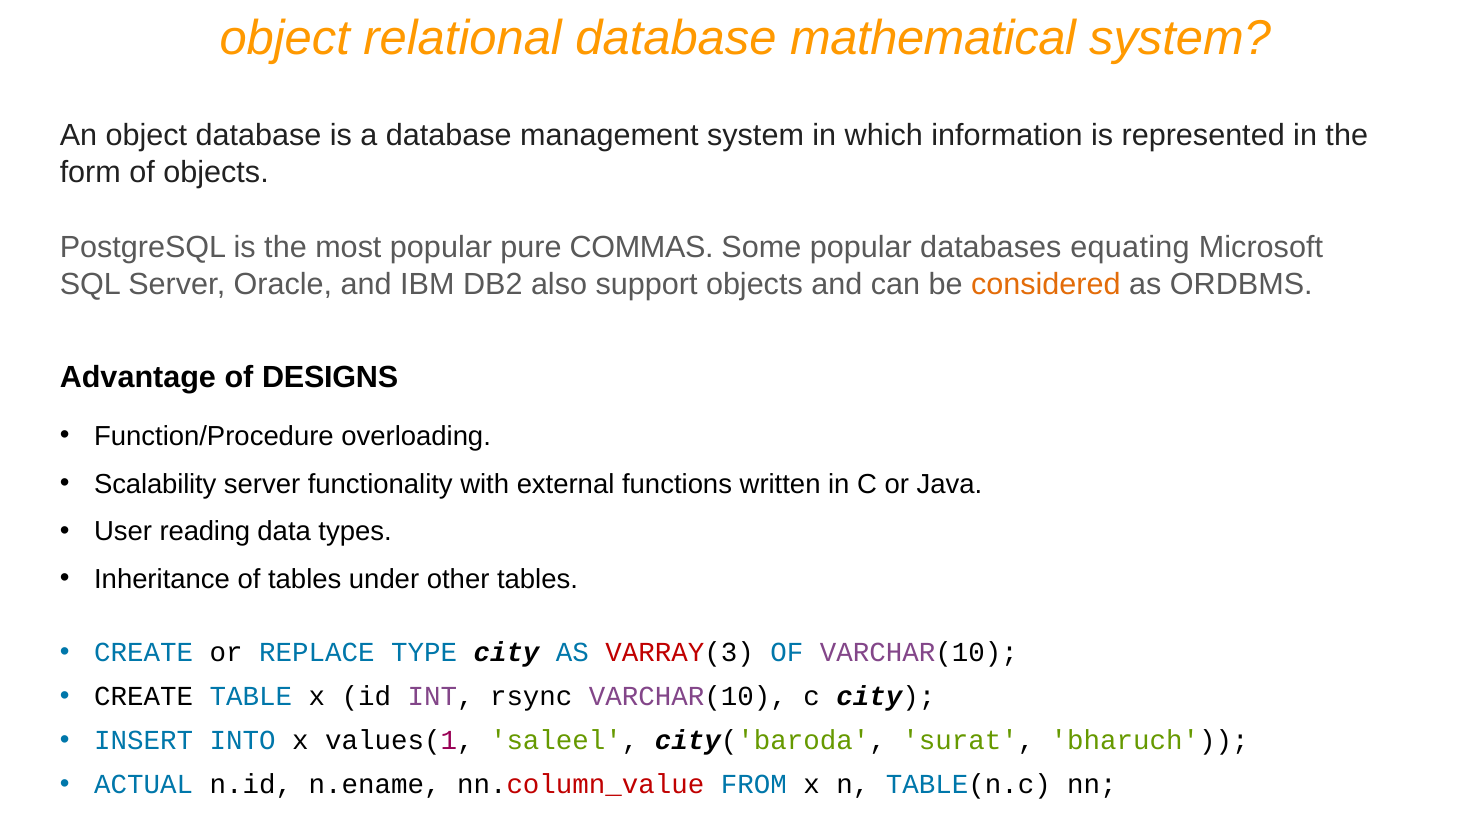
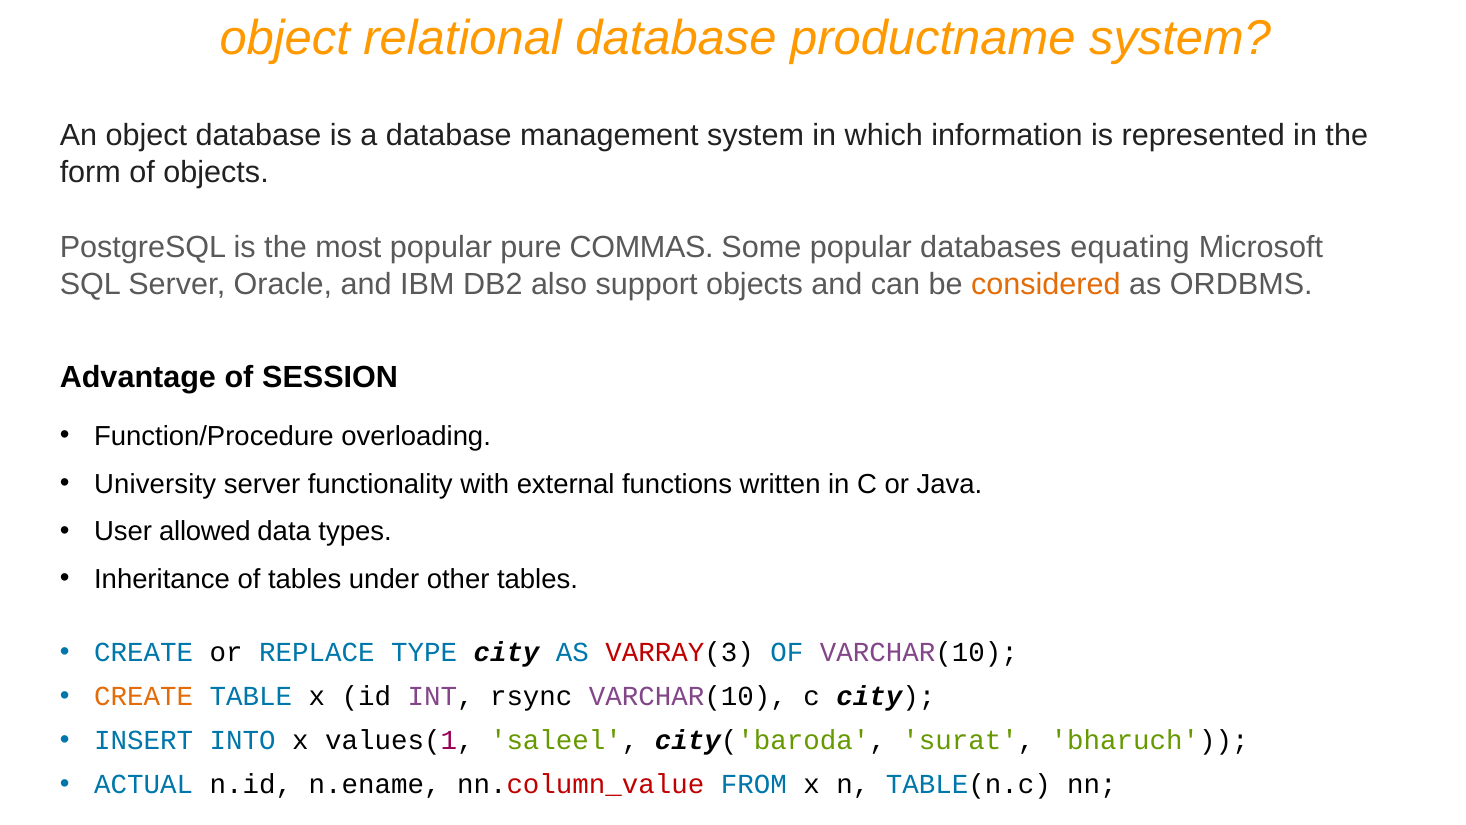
mathematical: mathematical -> productname
DESIGNS: DESIGNS -> SESSION
Scalability: Scalability -> University
reading: reading -> allowed
CREATE at (144, 697) colour: black -> orange
